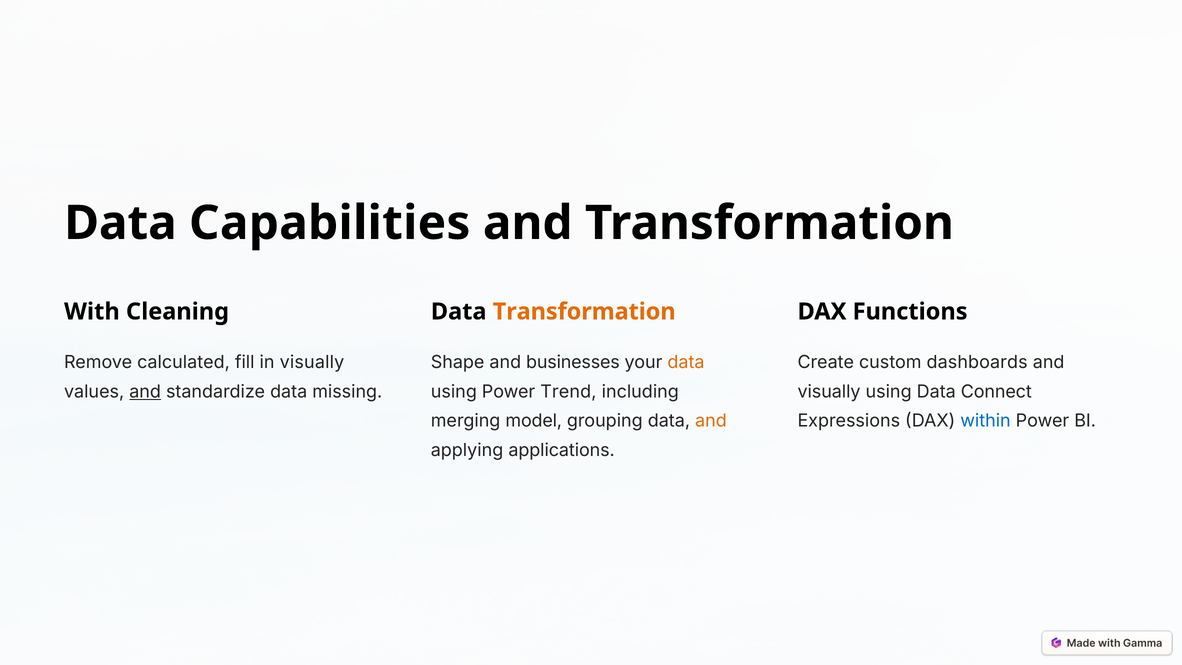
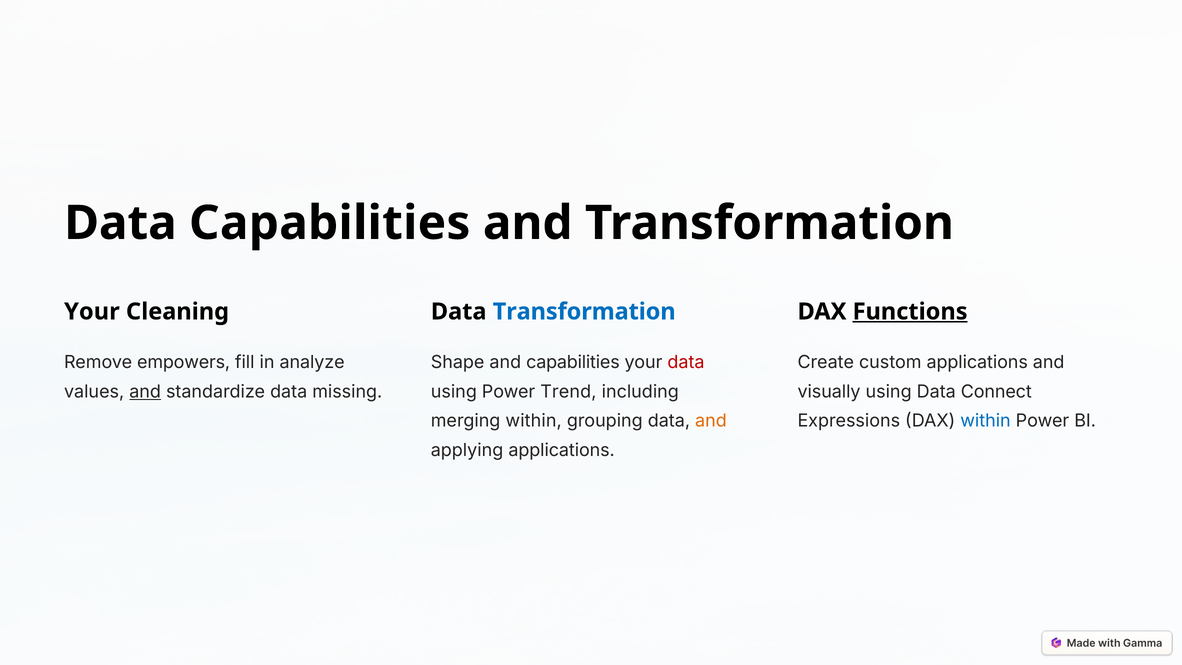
With at (92, 312): With -> Your
Transformation at (584, 312) colour: orange -> blue
Functions underline: none -> present
calculated: calculated -> empowers
in visually: visually -> analyze
and businesses: businesses -> capabilities
data at (686, 362) colour: orange -> red
custom dashboards: dashboards -> applications
merging model: model -> within
